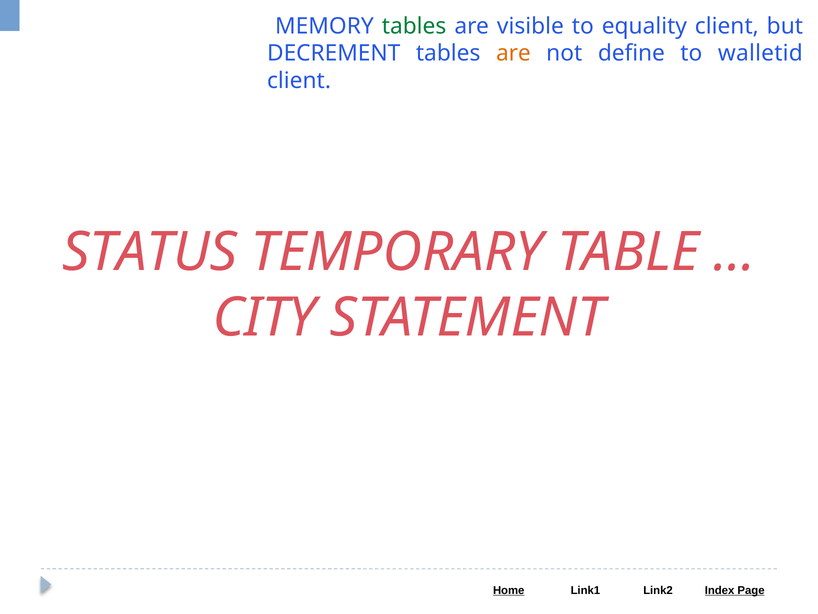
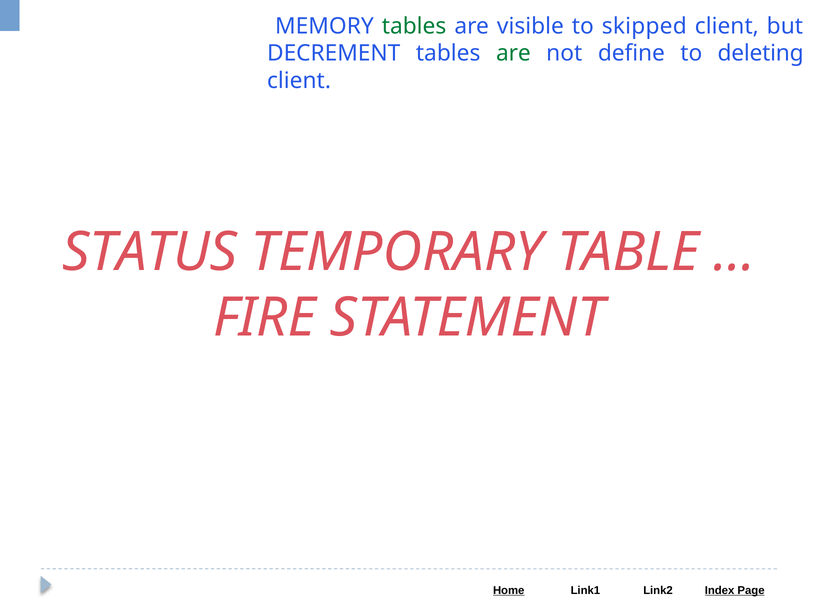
equality: equality -> skipped
are at (513, 53) colour: orange -> green
walletid: walletid -> deleting
CITY: CITY -> FIRE
